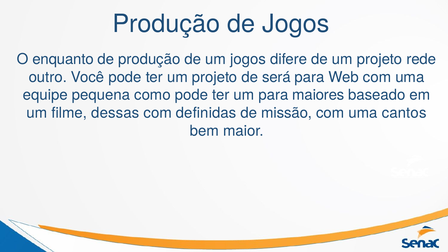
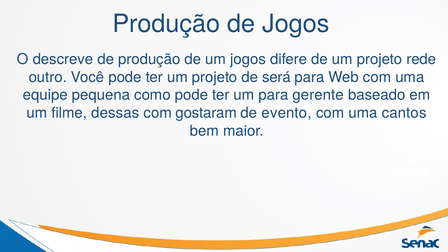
enquanto: enquanto -> descreve
maiores: maiores -> gerente
definidas: definidas -> gostaram
missão: missão -> evento
